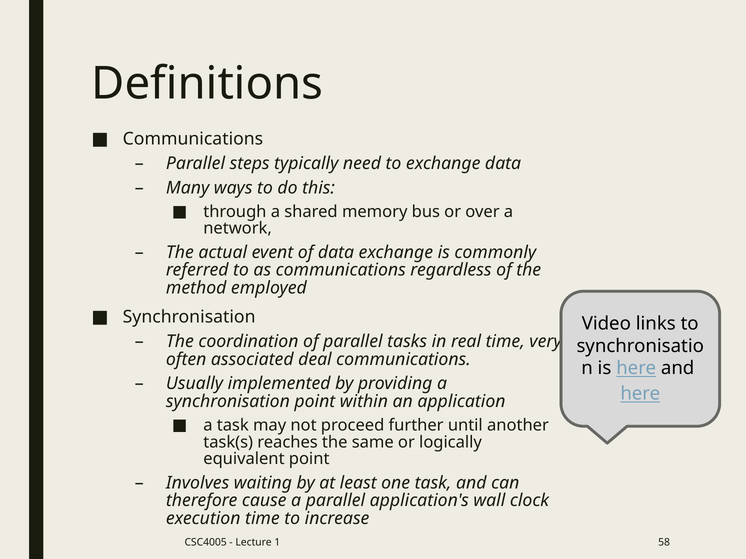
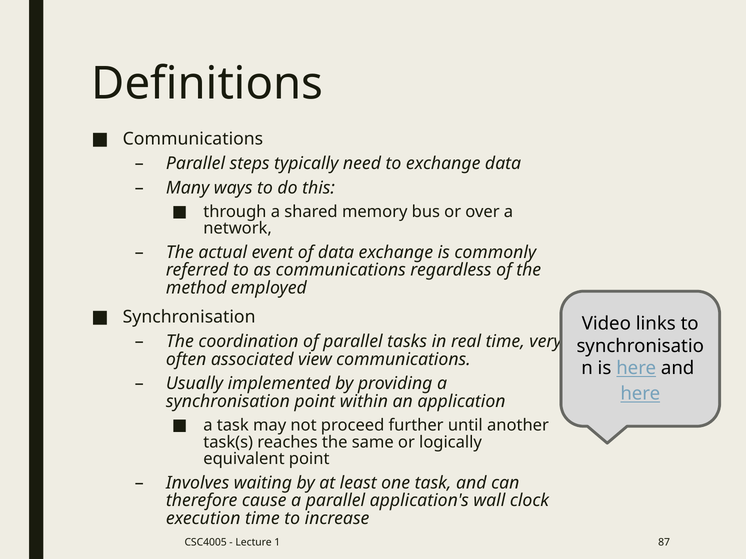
deal: deal -> view
58: 58 -> 87
